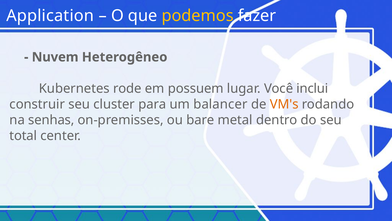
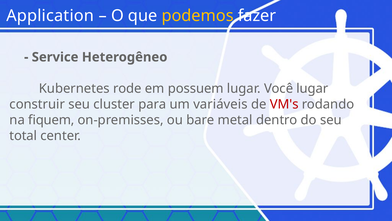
Nuvem: Nuvem -> Service
Você inclui: inclui -> lugar
balancer: balancer -> variáveis
VM's colour: orange -> red
senhas: senhas -> fiquem
